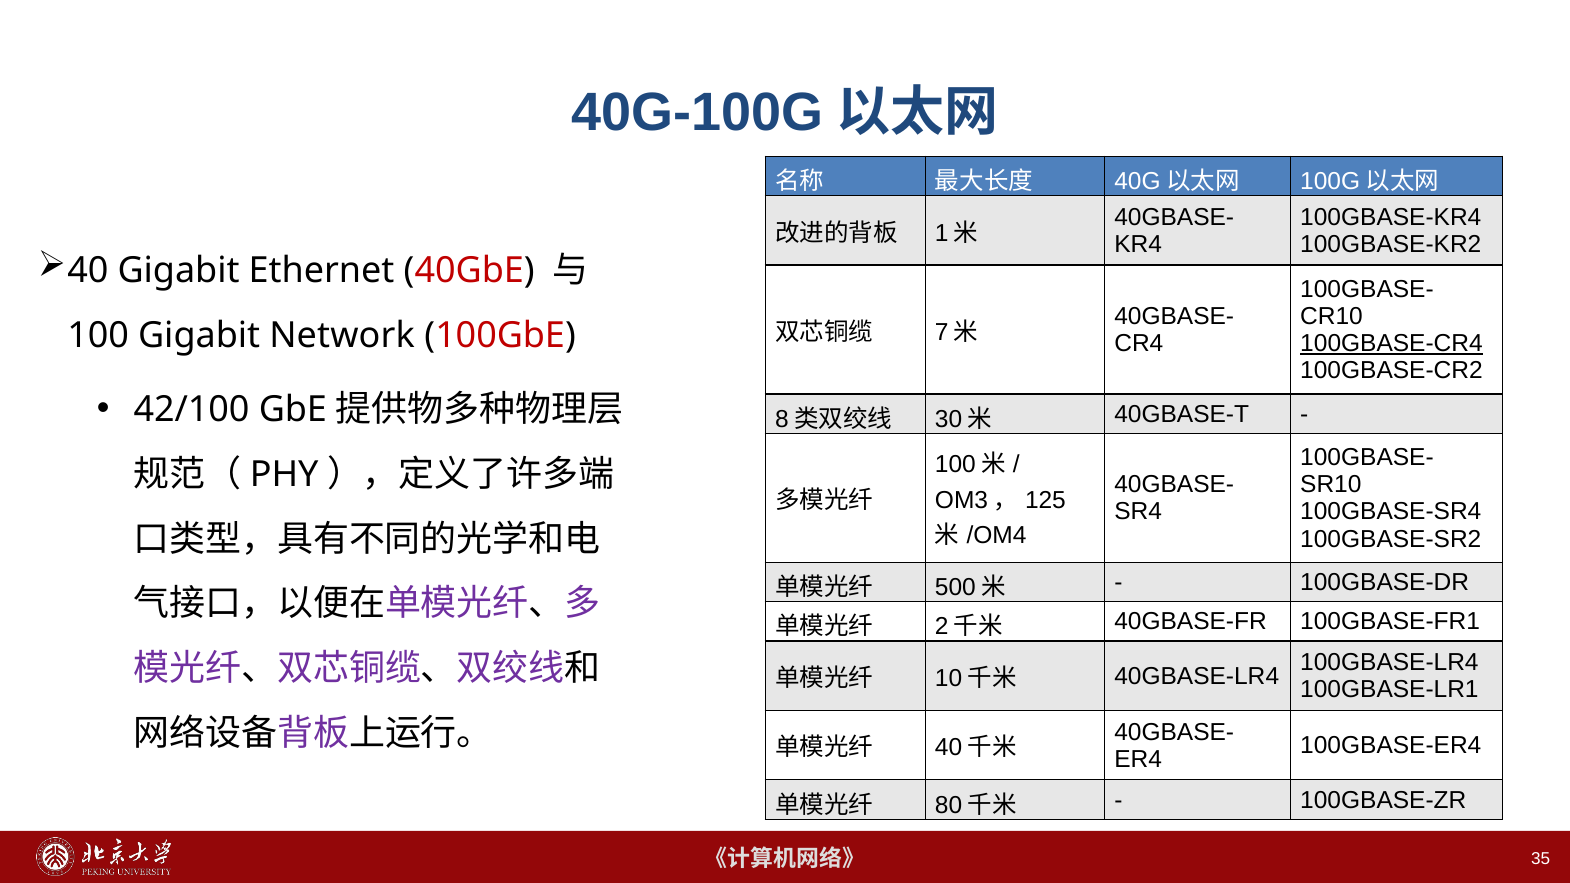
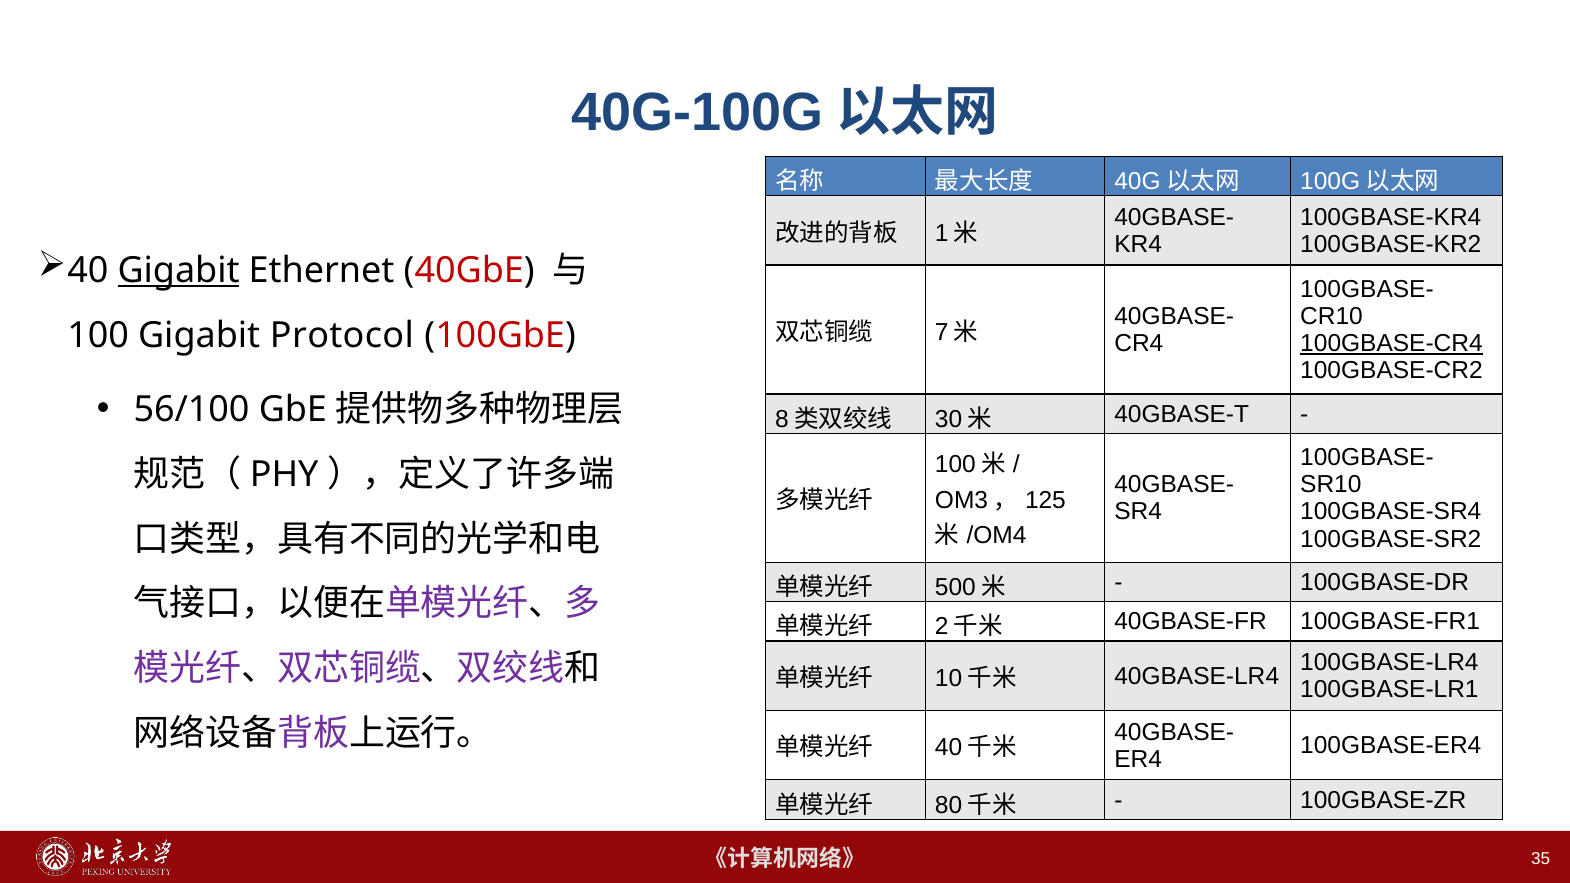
Gigabit at (179, 271) underline: none -> present
Network: Network -> Protocol
42/100: 42/100 -> 56/100
